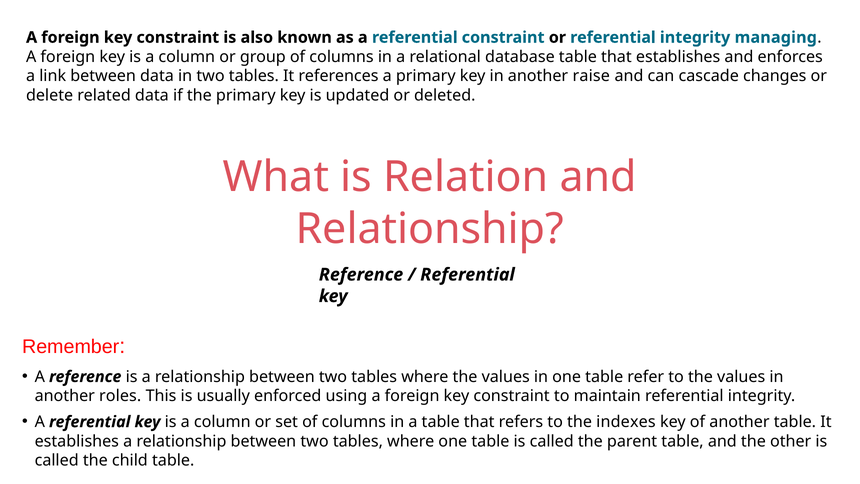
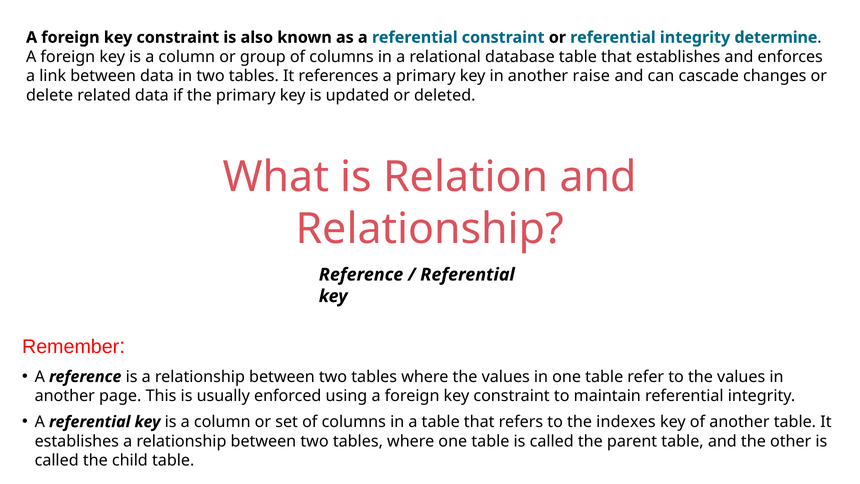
managing: managing -> determine
roles: roles -> page
